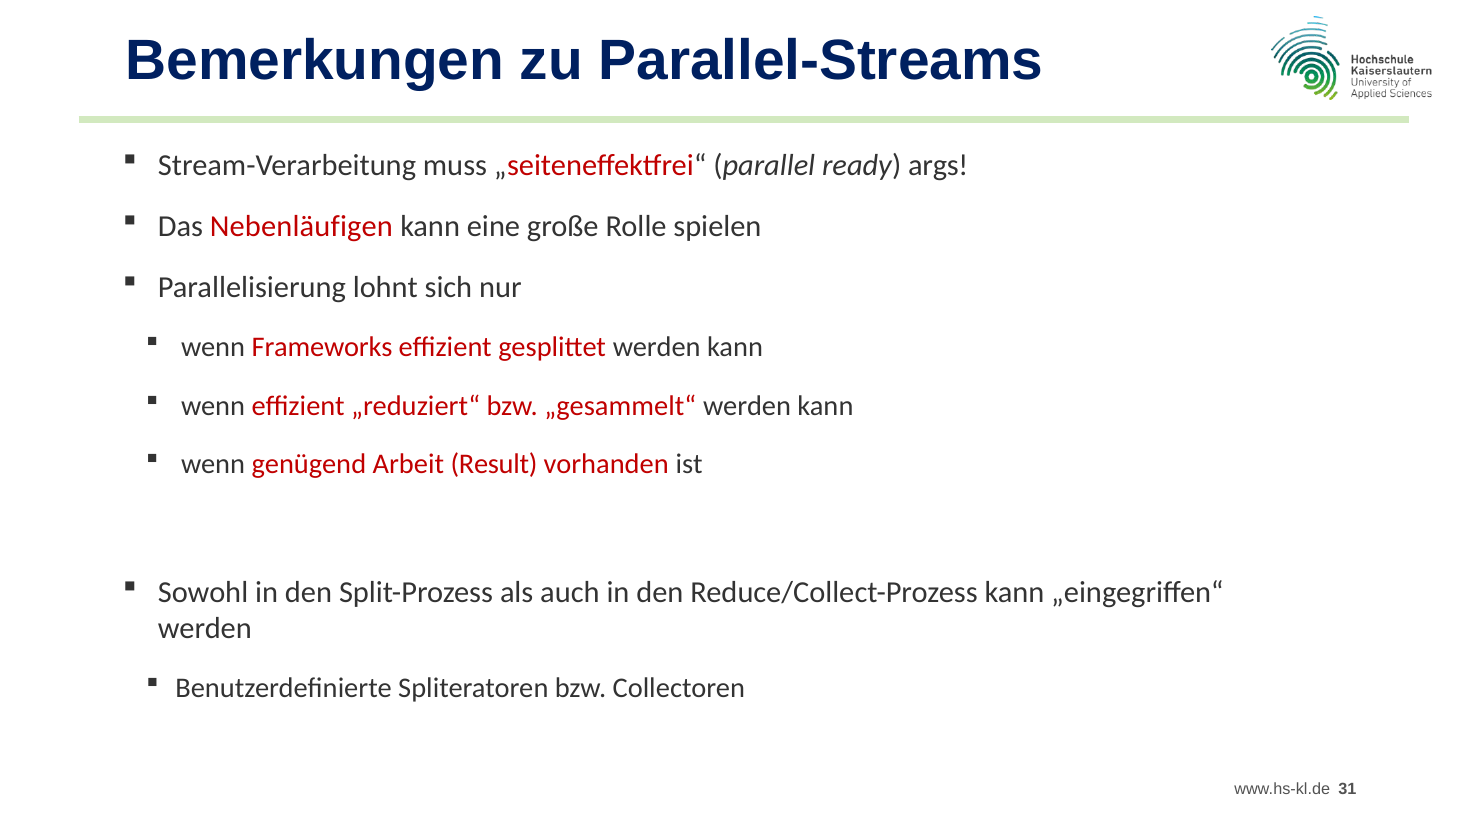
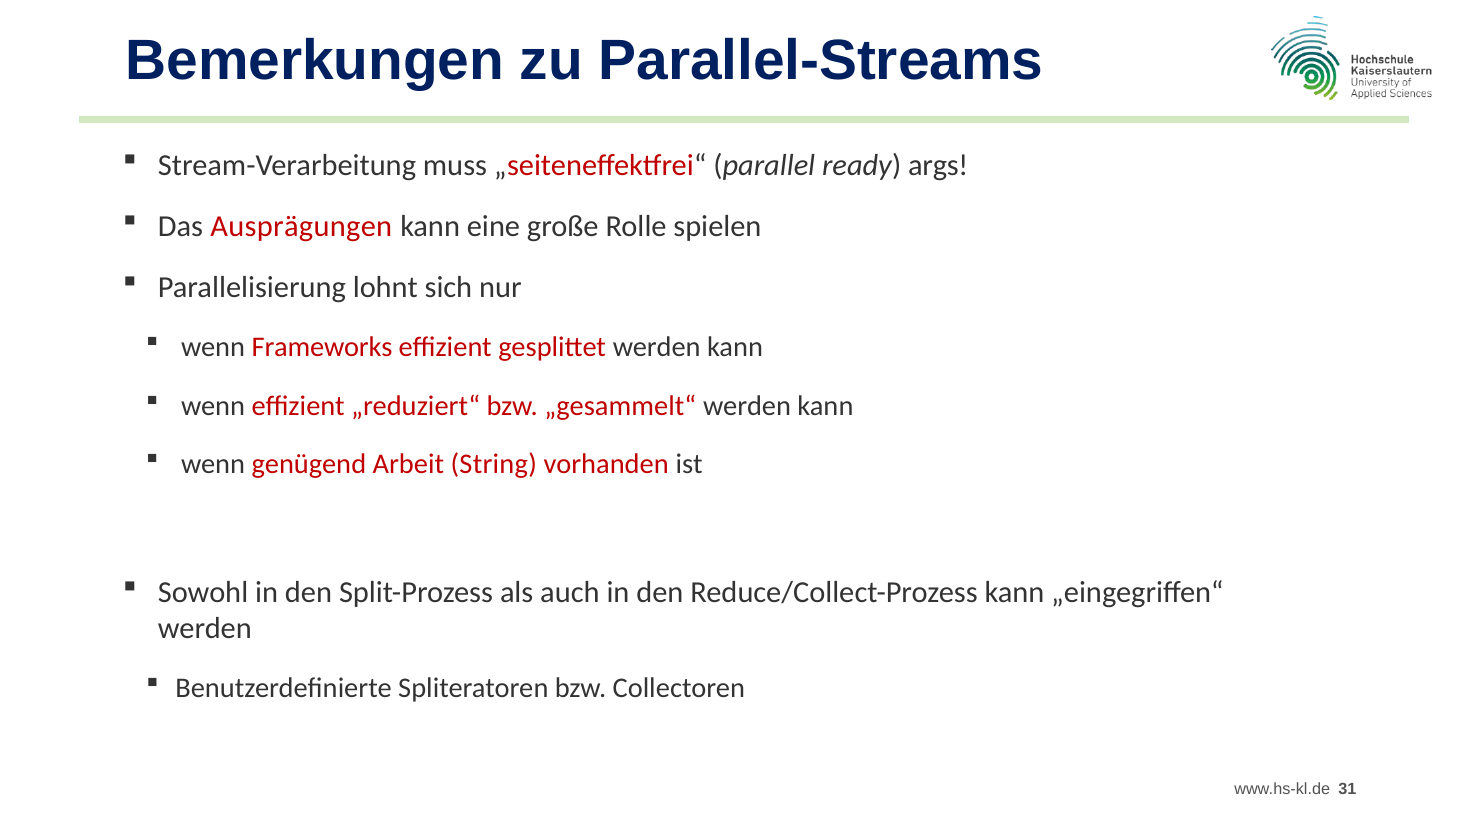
Nebenläufigen: Nebenläufigen -> Ausprägungen
Result: Result -> String
